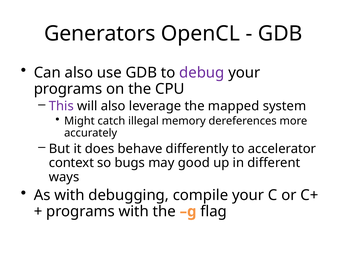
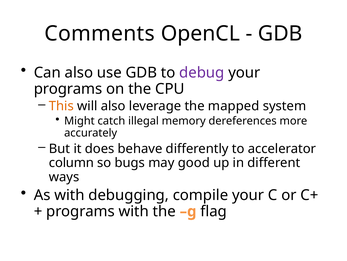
Generators: Generators -> Comments
This colour: purple -> orange
context: context -> column
